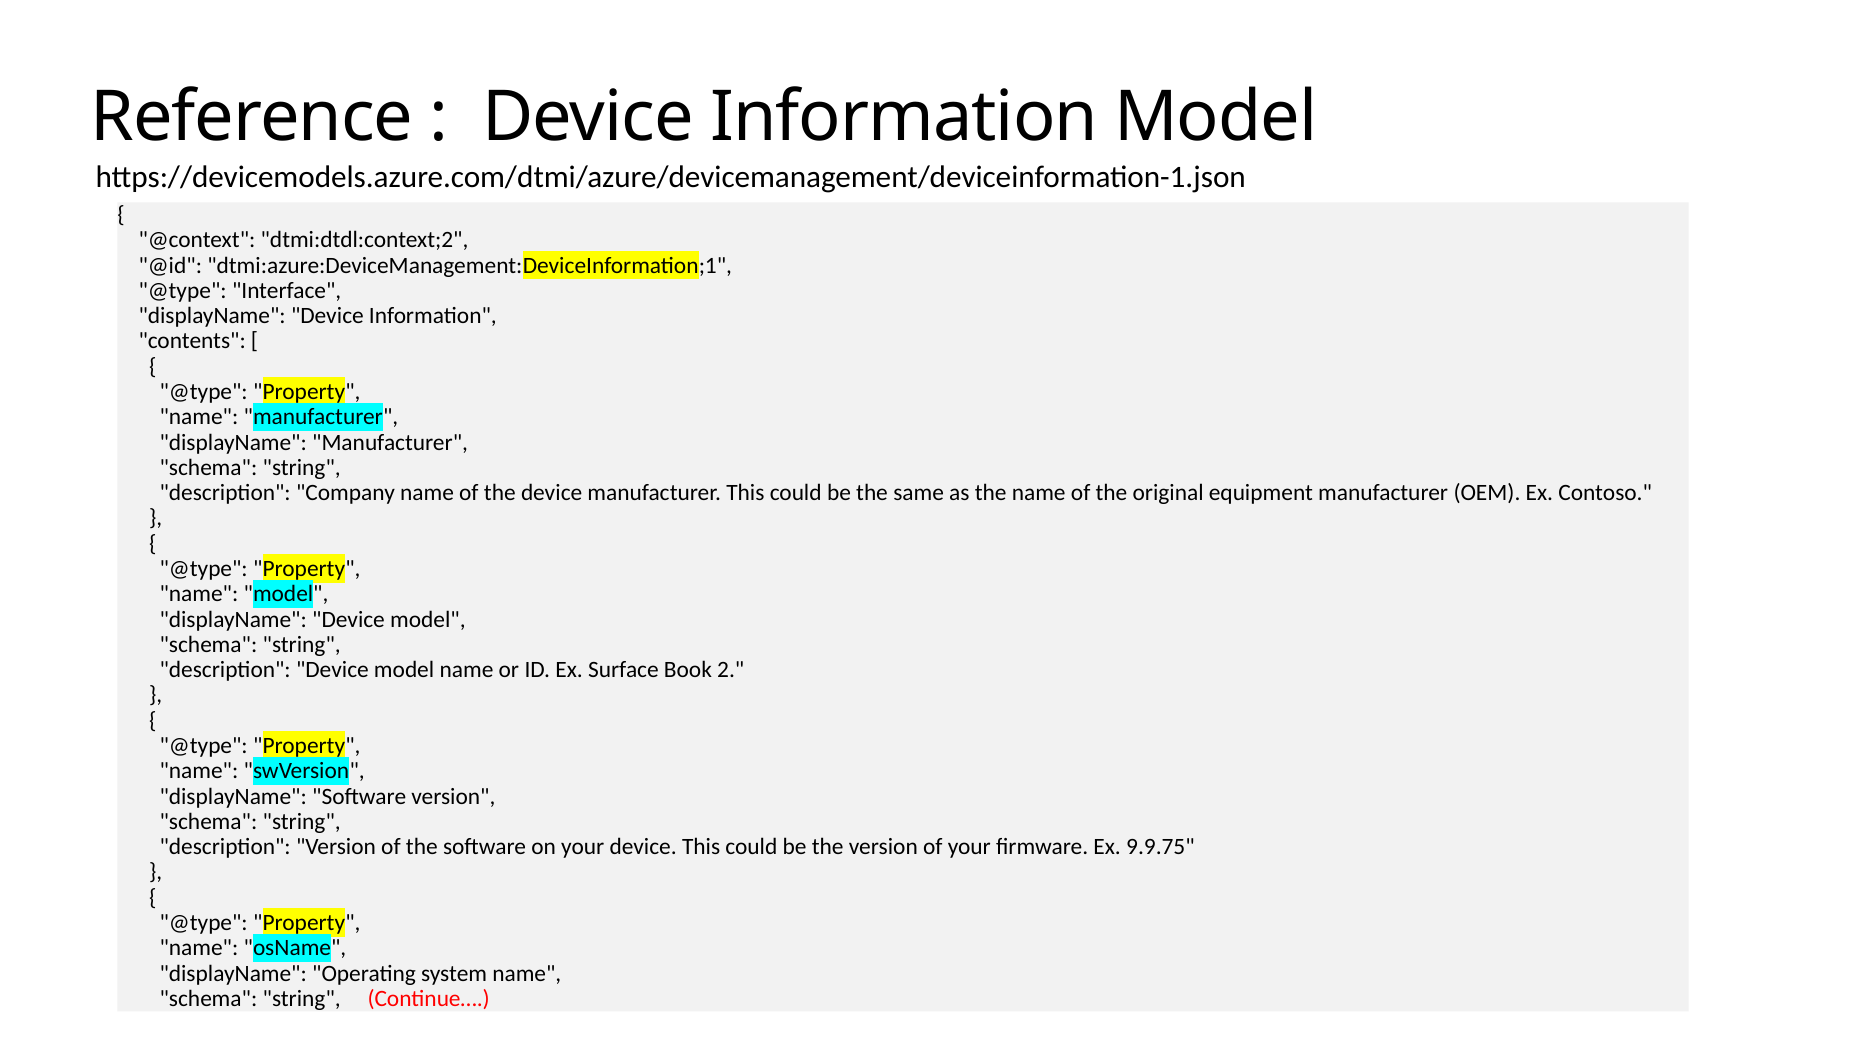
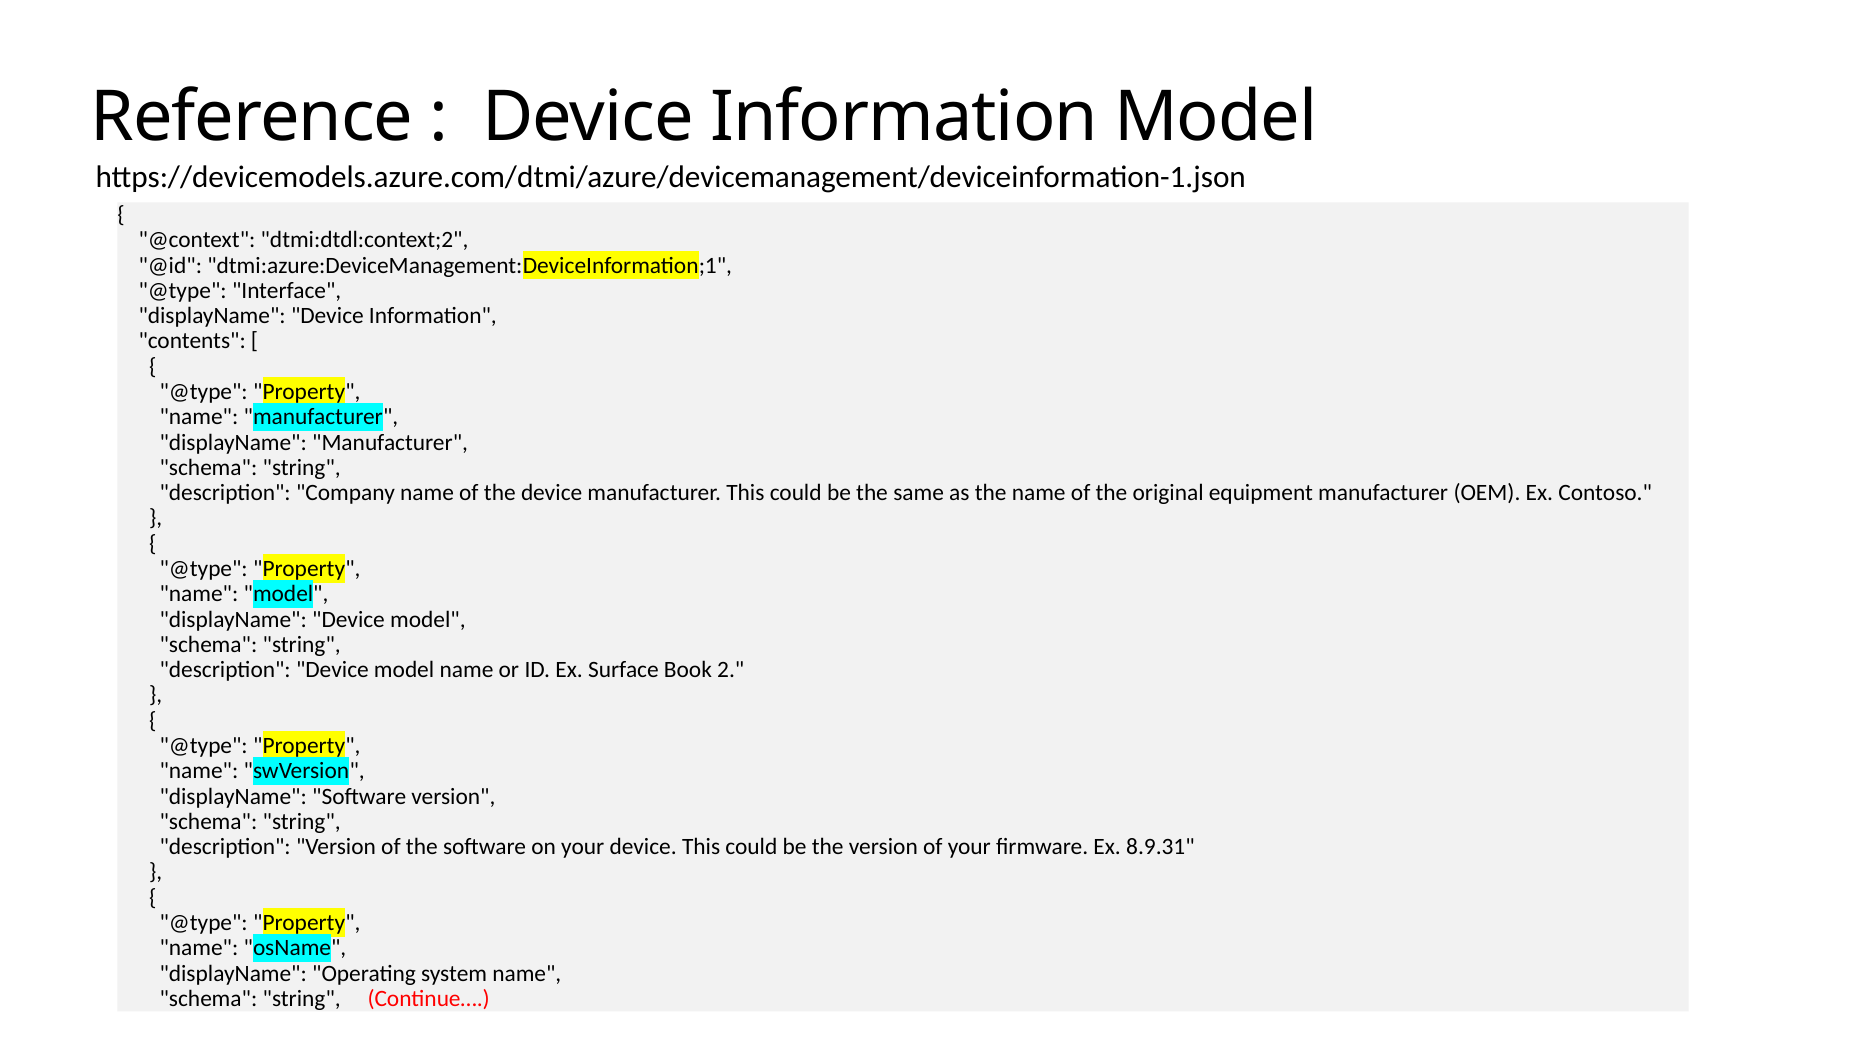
9.9.75: 9.9.75 -> 8.9.31
